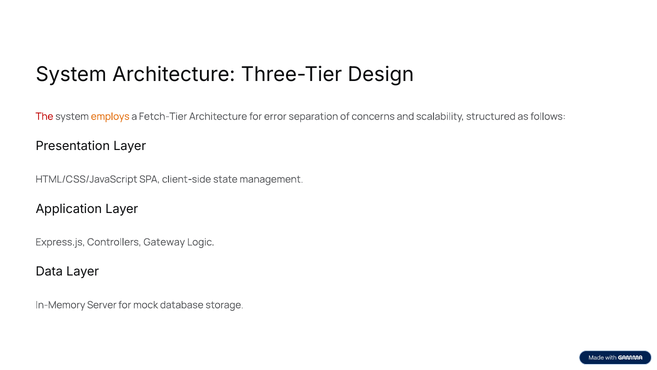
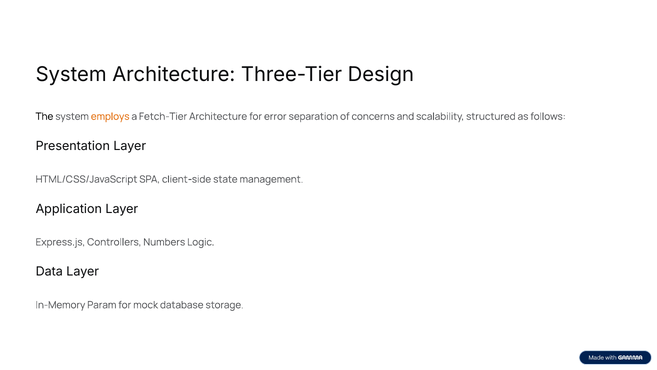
The colour: red -> black
Gateway: Gateway -> Numbers
Server: Server -> Param
